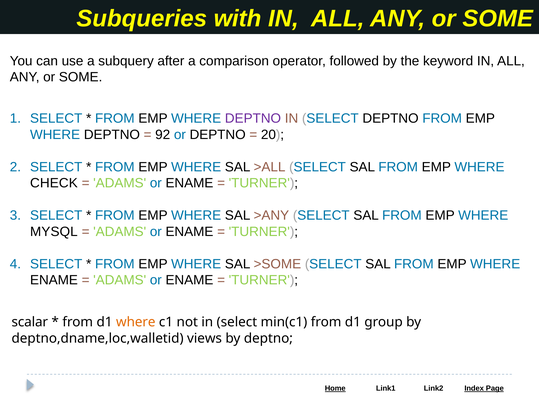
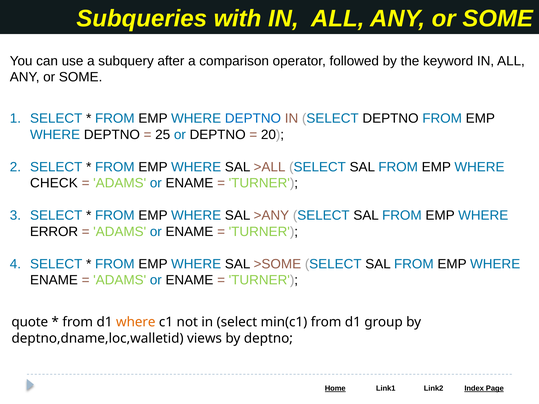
DEPTNO at (253, 119) colour: purple -> blue
92: 92 -> 25
MYSQL: MYSQL -> ERROR
scalar: scalar -> quote
